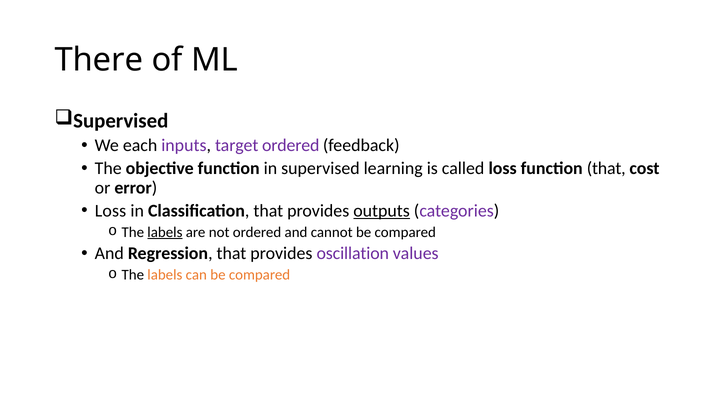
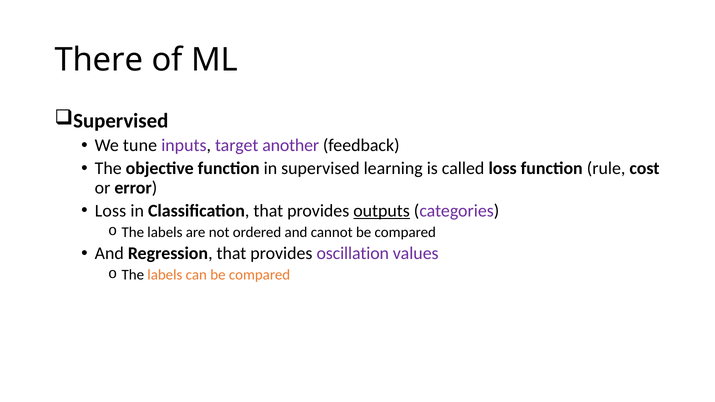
each: each -> tune
target ordered: ordered -> another
function that: that -> rule
labels at (165, 232) underline: present -> none
